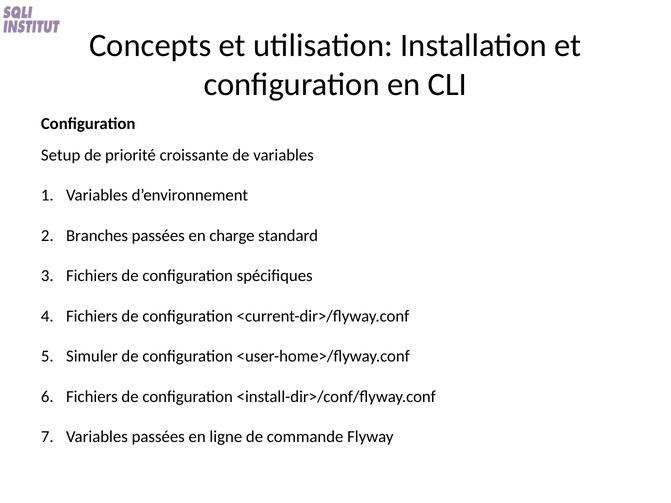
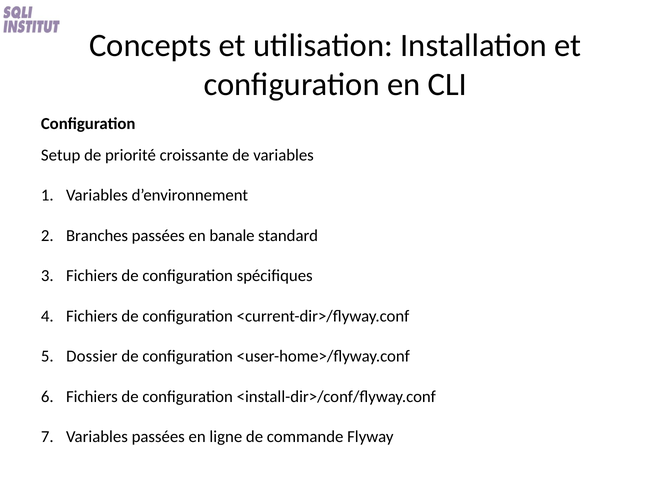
charge: charge -> banale
Simuler: Simuler -> Dossier
